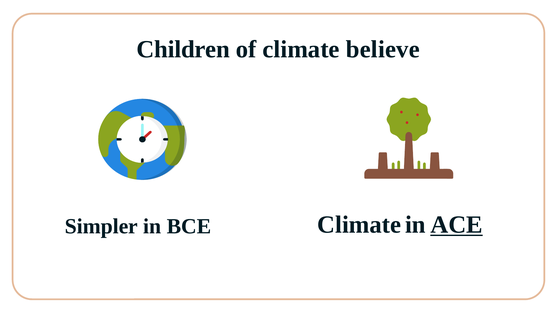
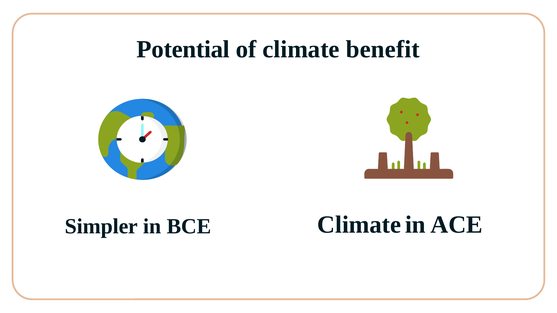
Children: Children -> Potential
believe: believe -> benefit
ACE underline: present -> none
